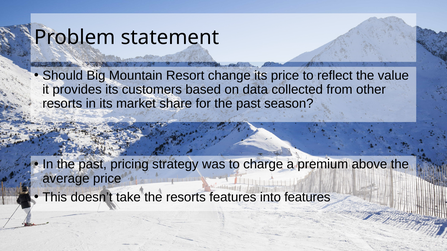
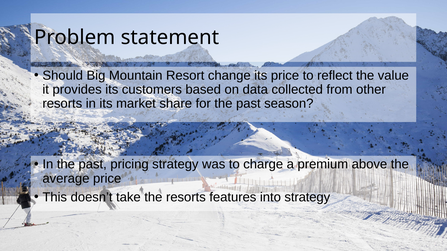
into features: features -> strategy
